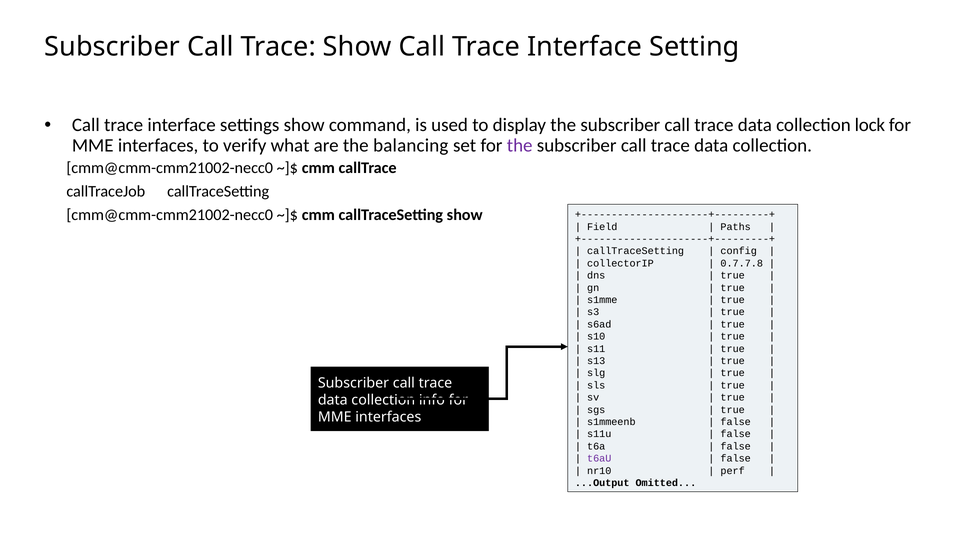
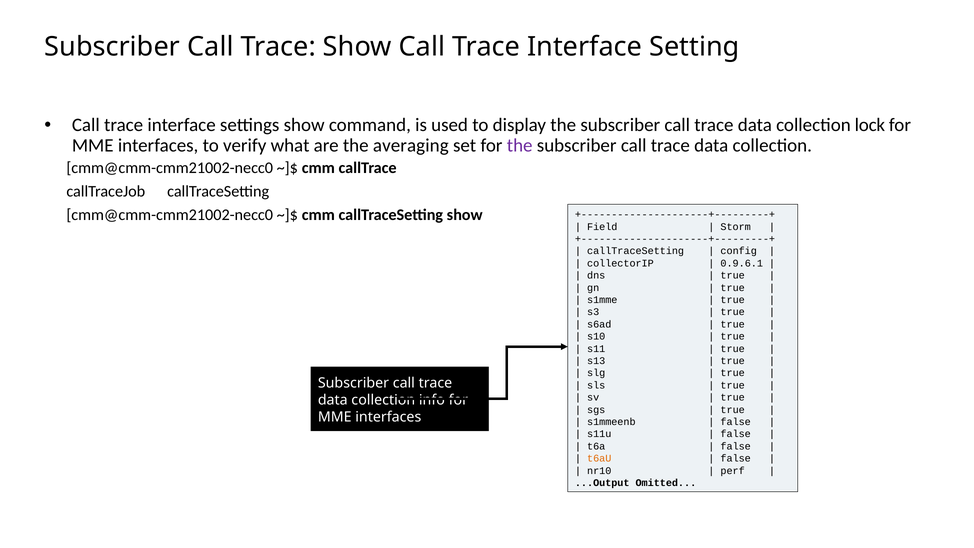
balancing: balancing -> averaging
Paths: Paths -> Storm
0.7.7.8: 0.7.7.8 -> 0.9.6.1
t6aU colour: purple -> orange
